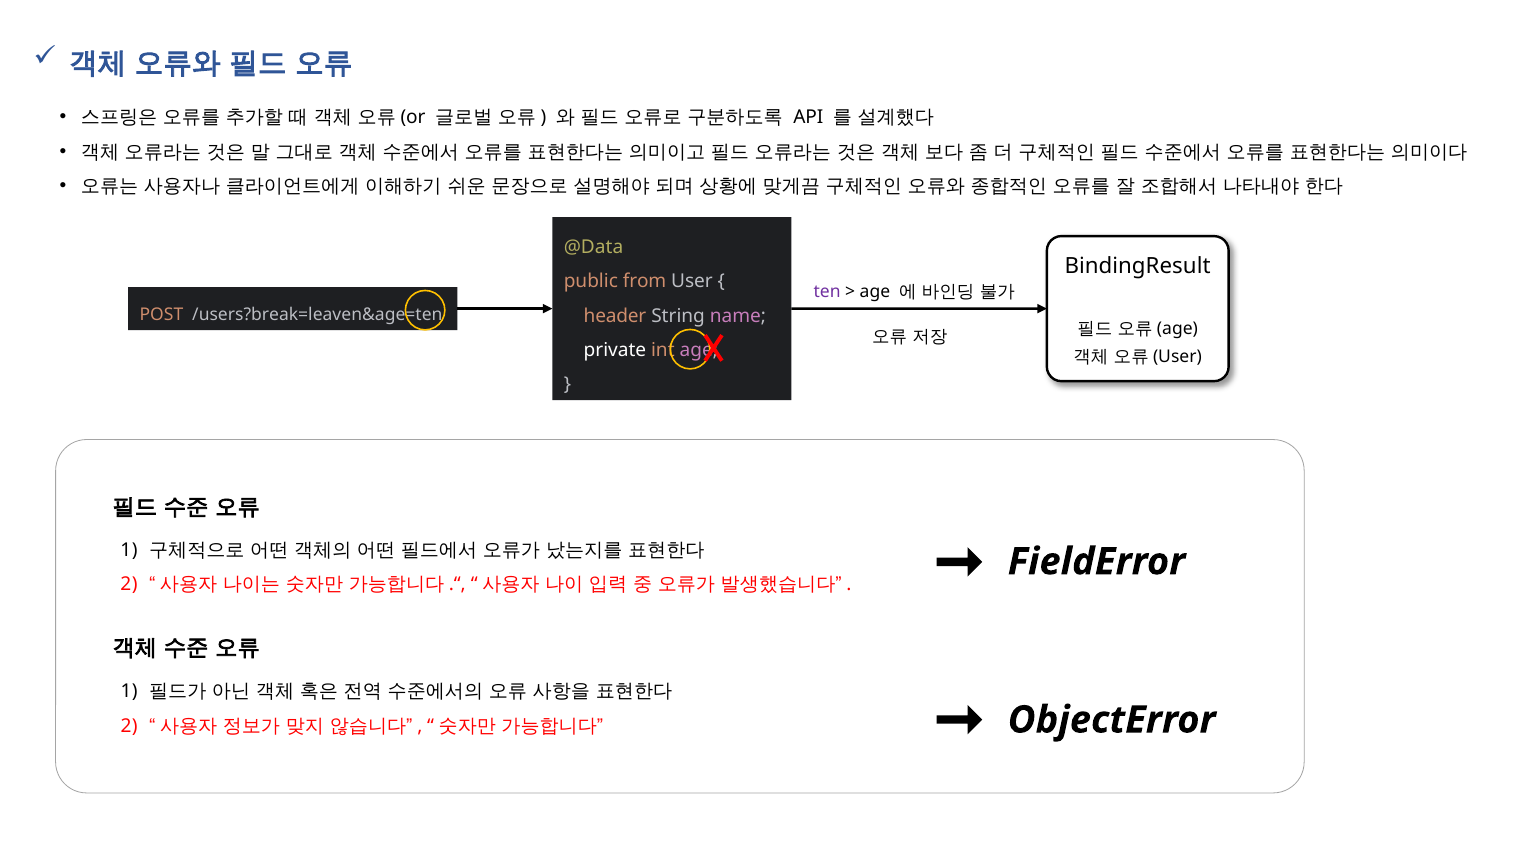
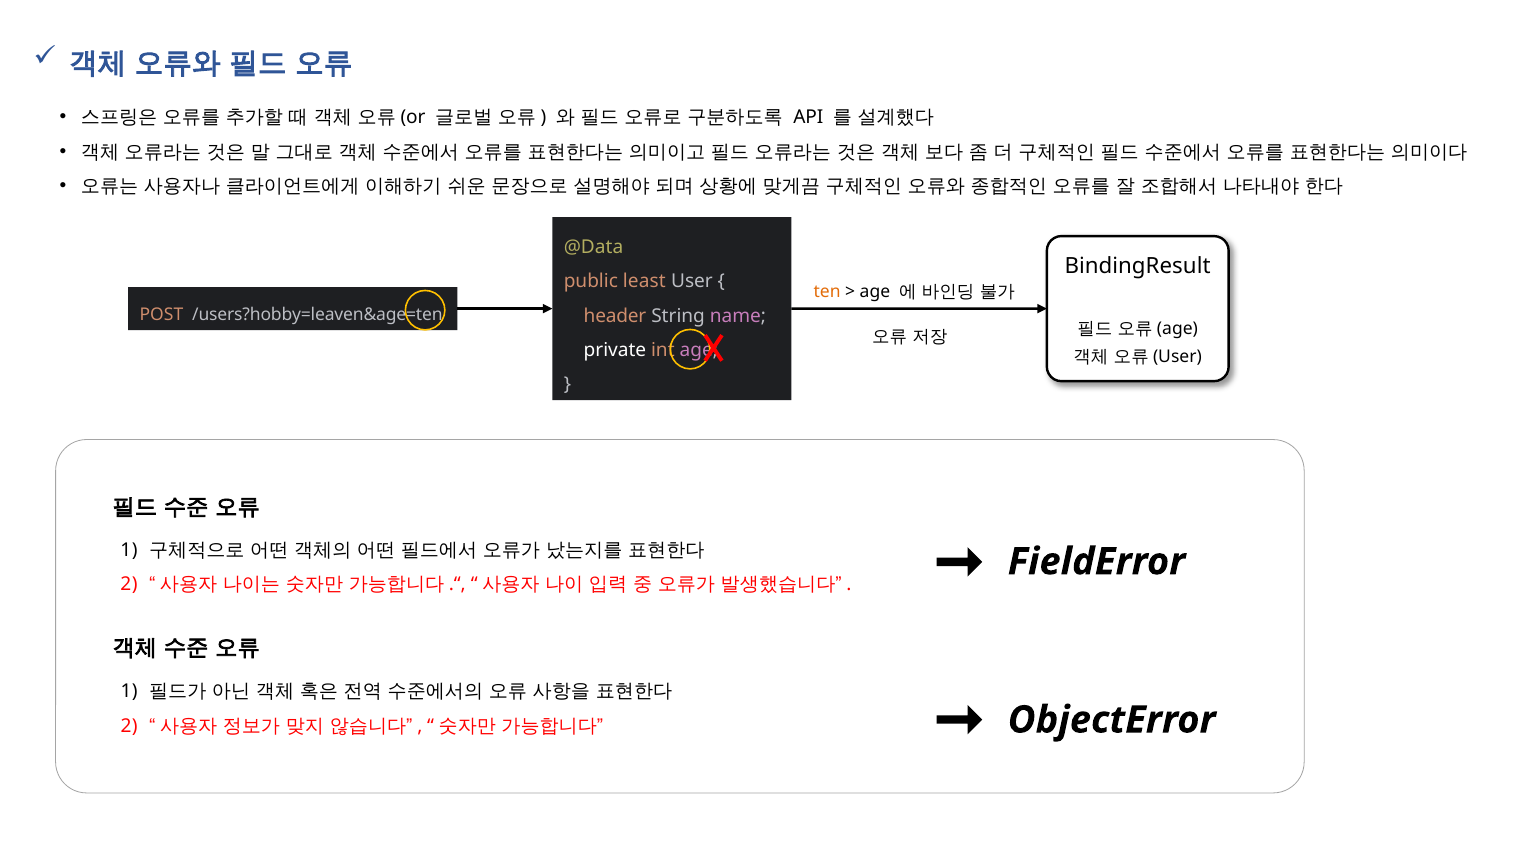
from: from -> least
ten colour: purple -> orange
/users?break=leaven&age=ten: /users?break=leaven&age=ten -> /users?hobby=leaven&age=ten
